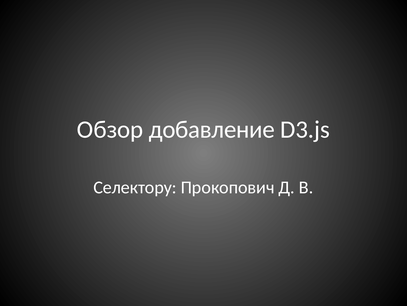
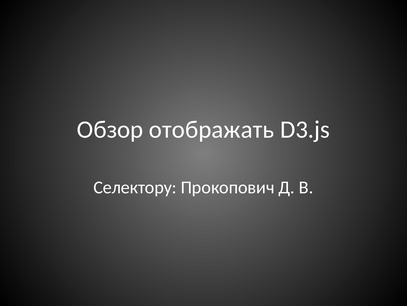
добавление: добавление -> отображать
